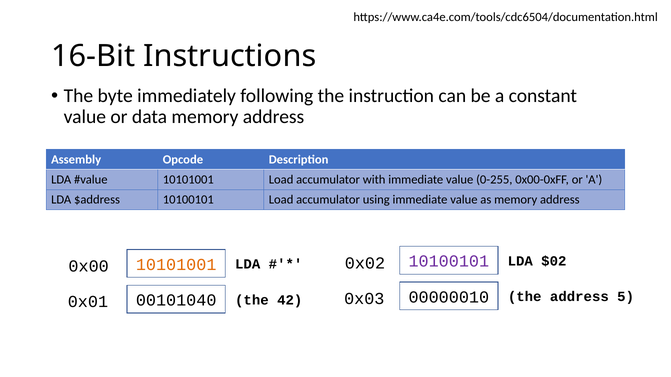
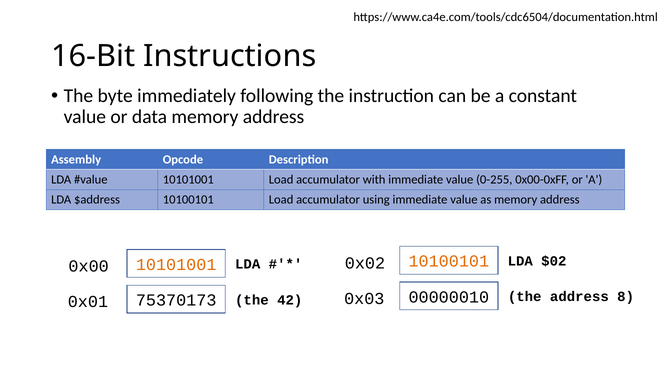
10100101 at (449, 262) colour: purple -> orange
5: 5 -> 8
00101040: 00101040 -> 75370173
